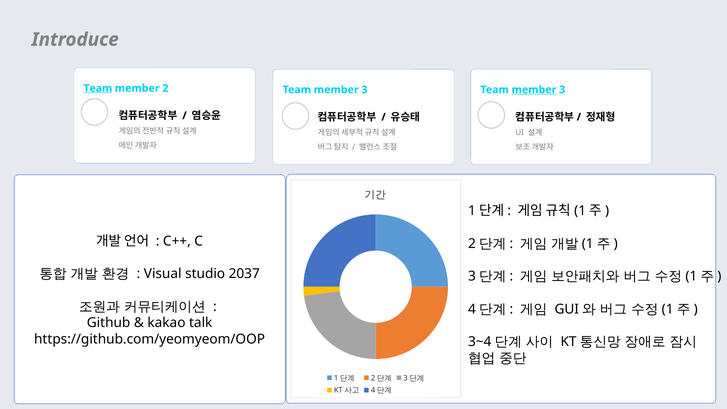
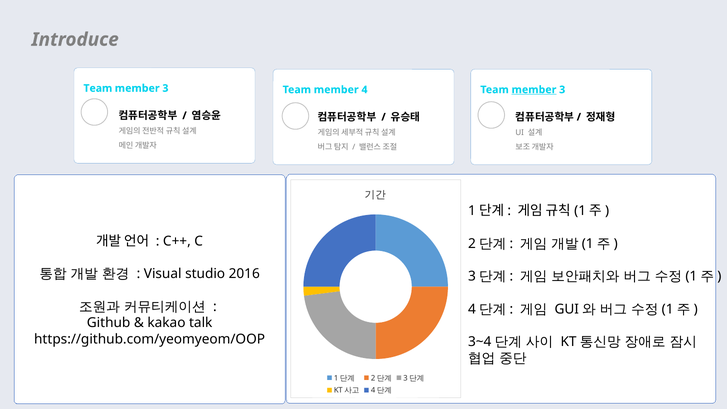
Team at (98, 88) underline: present -> none
2 at (165, 88): 2 -> 3
3 at (364, 90): 3 -> 4
2037: 2037 -> 2016
